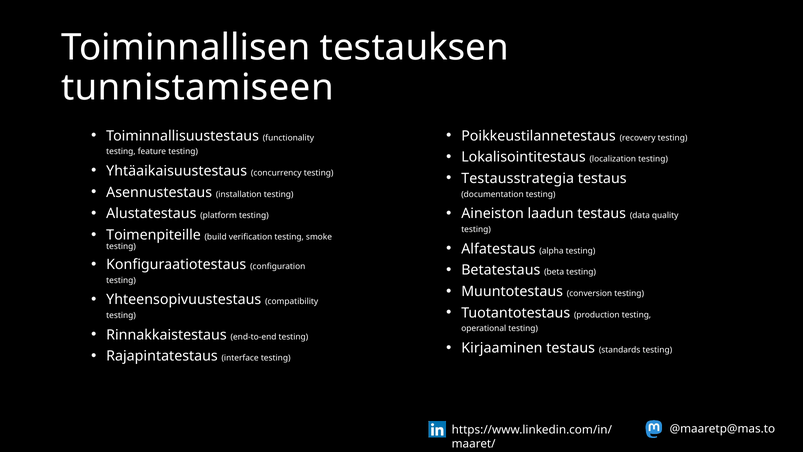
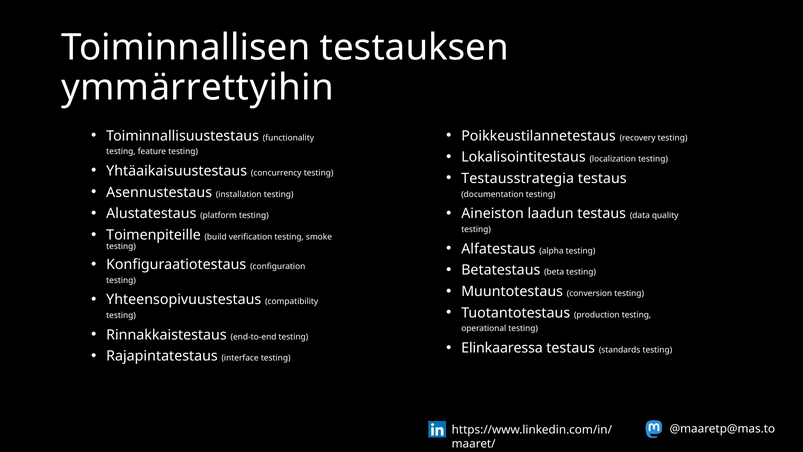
tunnistamiseen: tunnistamiseen -> ymmärrettyihin
Kirjaaminen: Kirjaaminen -> Elinkaaressa
